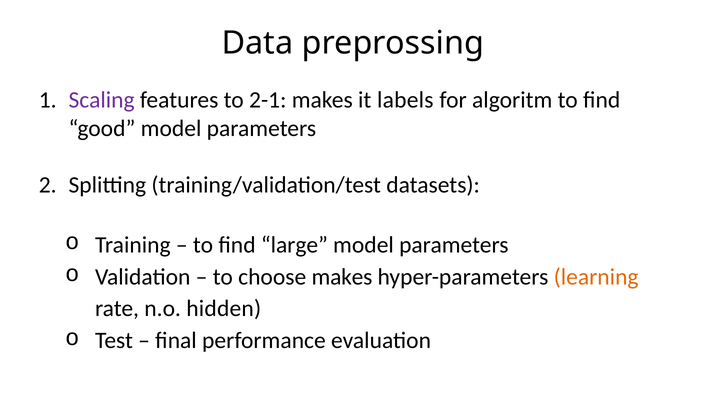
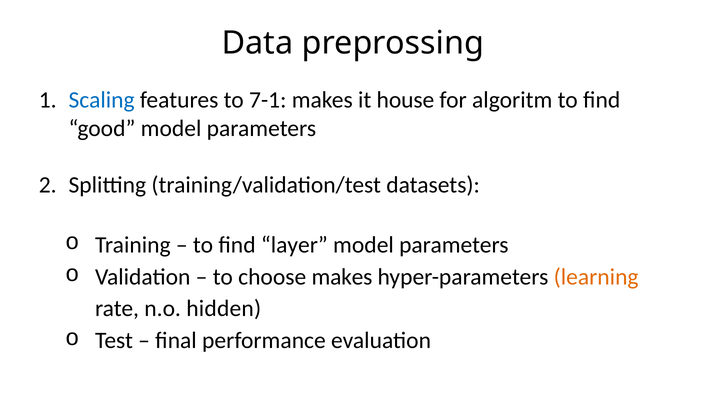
Scaling colour: purple -> blue
2-1: 2-1 -> 7-1
labels: labels -> house
large: large -> layer
